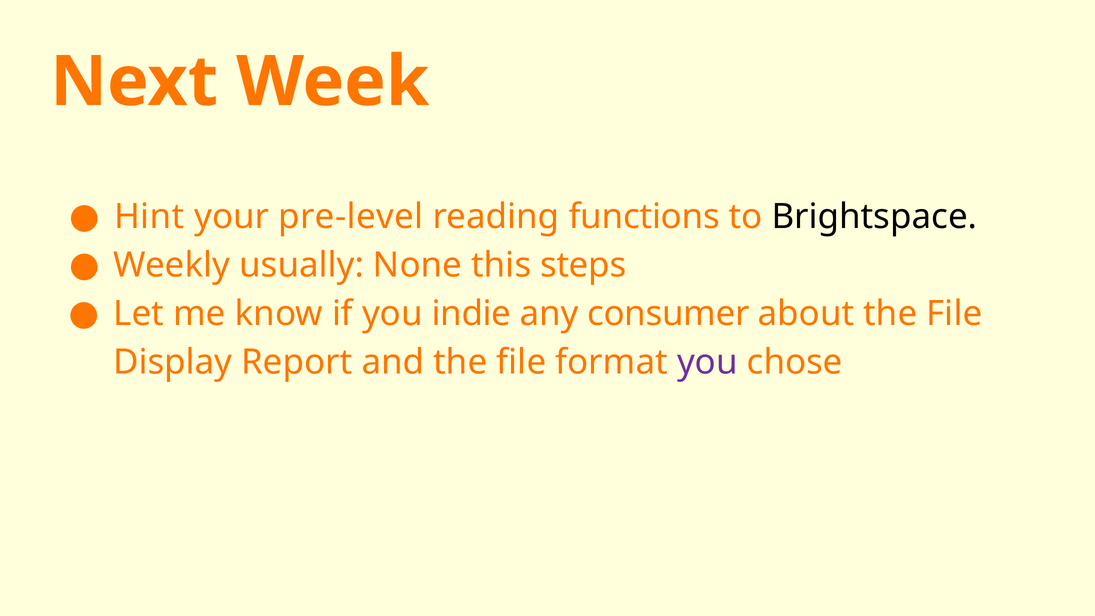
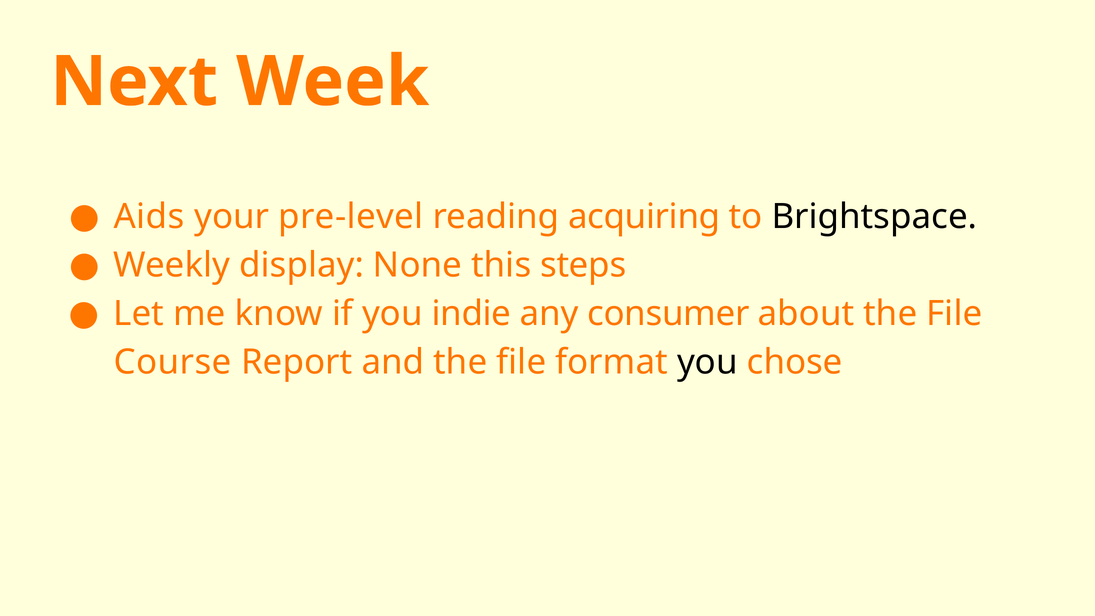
Hint: Hint -> Aids
functions: functions -> acquiring
usually: usually -> display
Display: Display -> Course
you at (707, 362) colour: purple -> black
